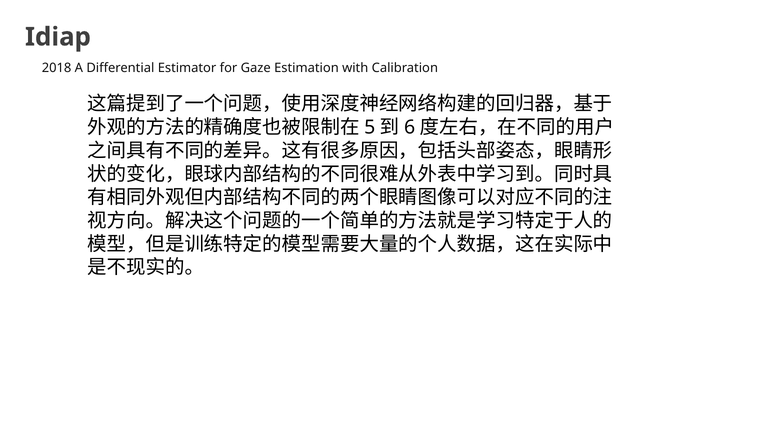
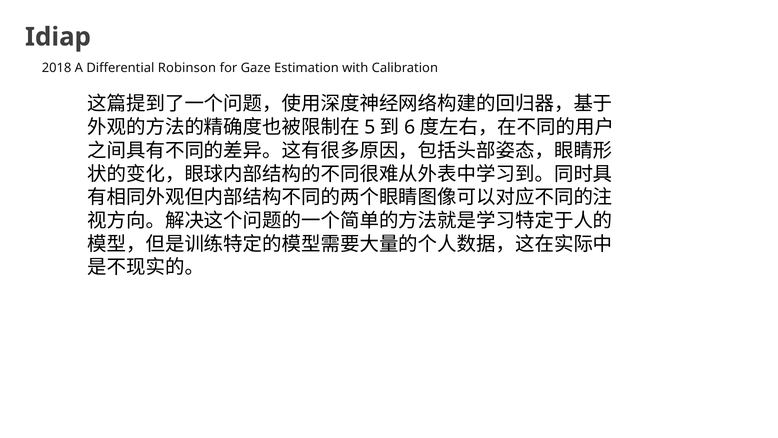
Estimator: Estimator -> Robinson
